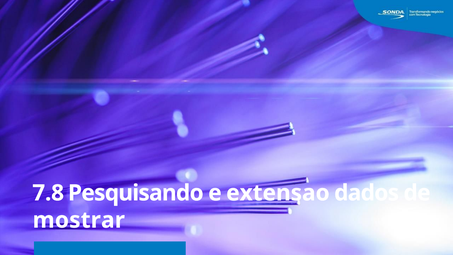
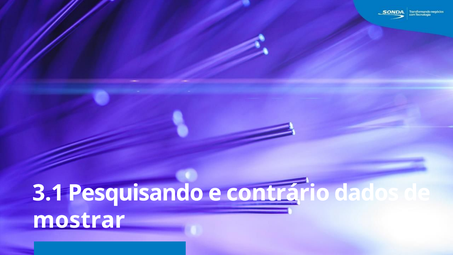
7.8: 7.8 -> 3.1
extensao: extensao -> contrário
